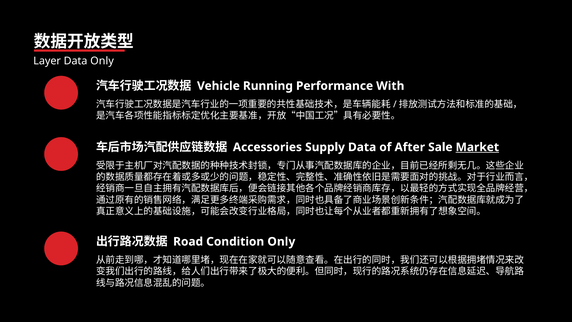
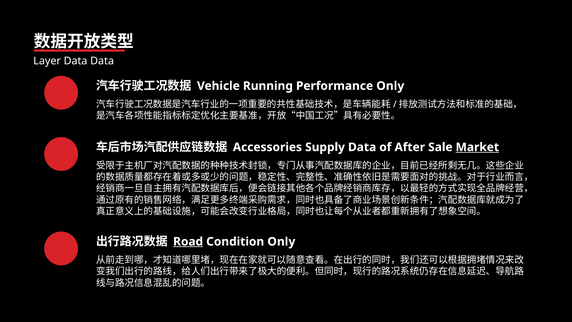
Data Only: Only -> Data
Performance With: With -> Only
Road underline: none -> present
